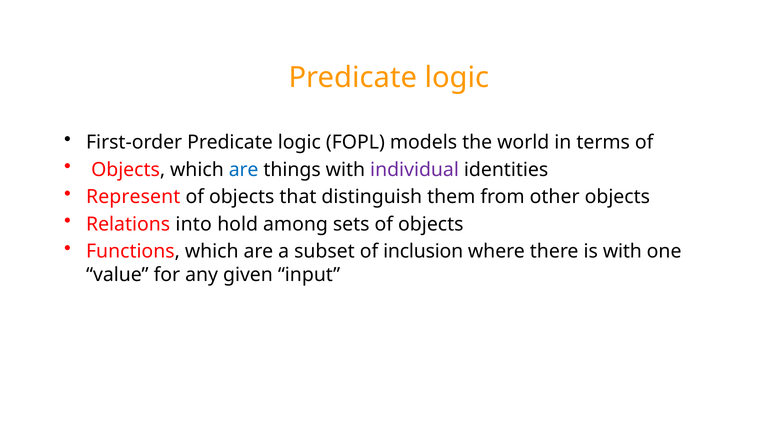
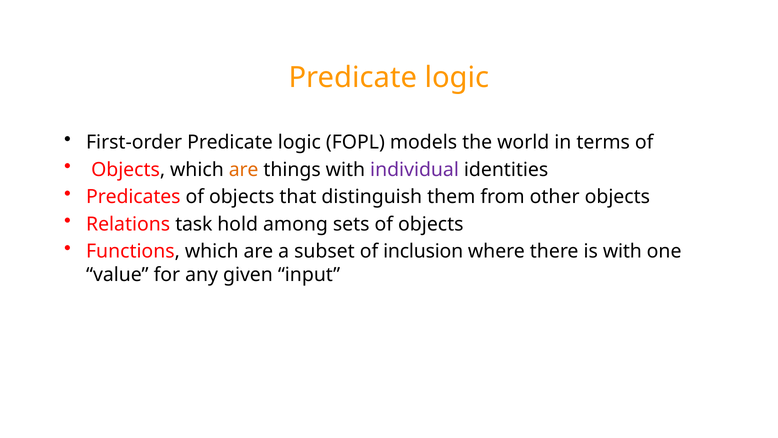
are at (244, 170) colour: blue -> orange
Represent: Represent -> Predicates
into: into -> task
